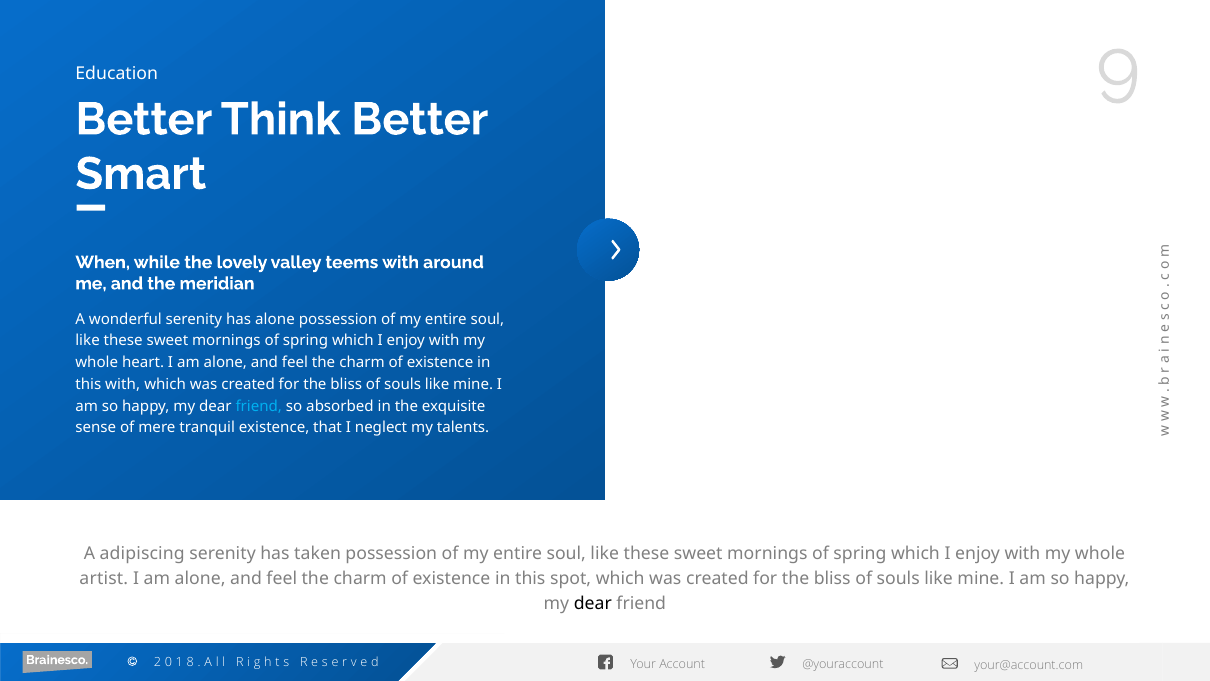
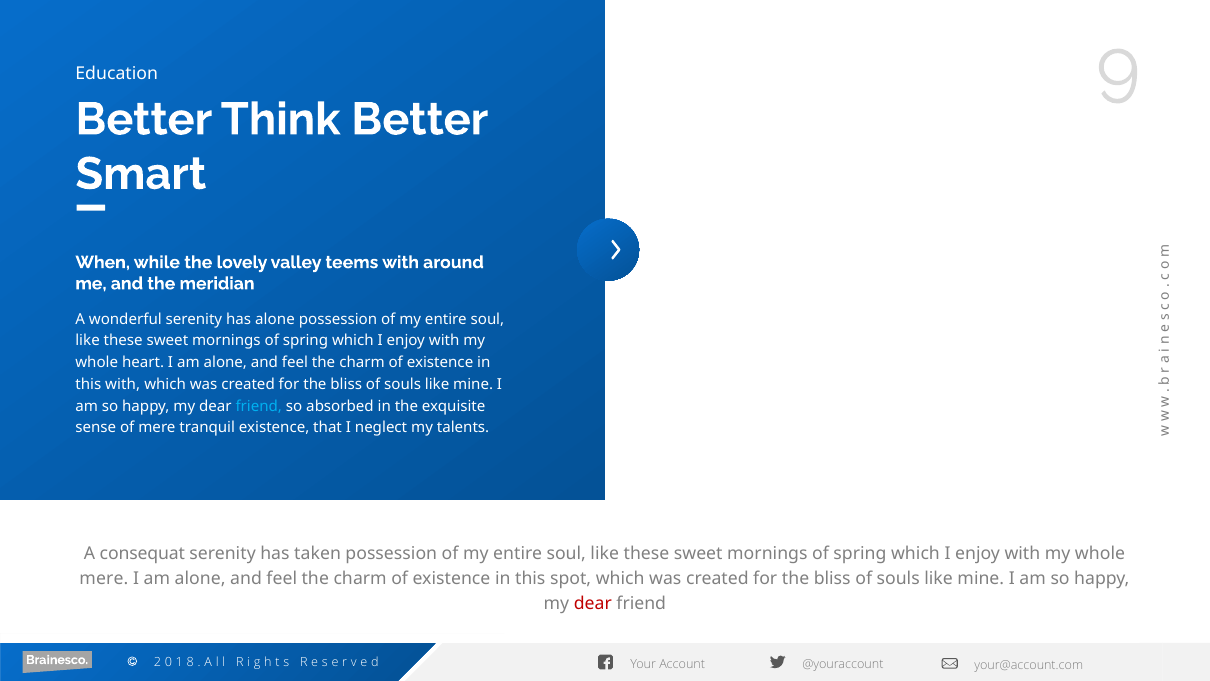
adipiscing: adipiscing -> consequat
artist at (104, 578): artist -> mere
dear at (593, 604) colour: black -> red
